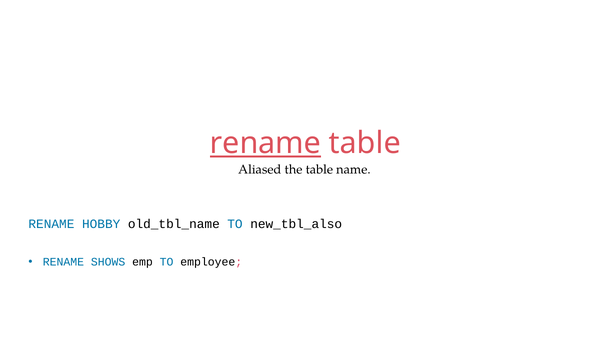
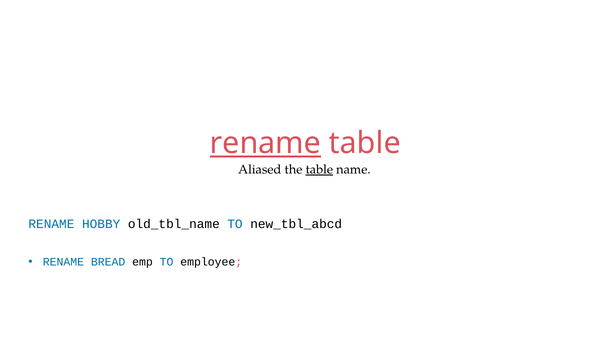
table at (319, 169) underline: none -> present
new_tbl_also: new_tbl_also -> new_tbl_abcd
SHOWS: SHOWS -> BREAD
